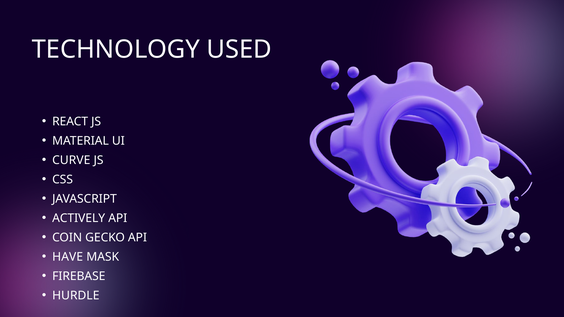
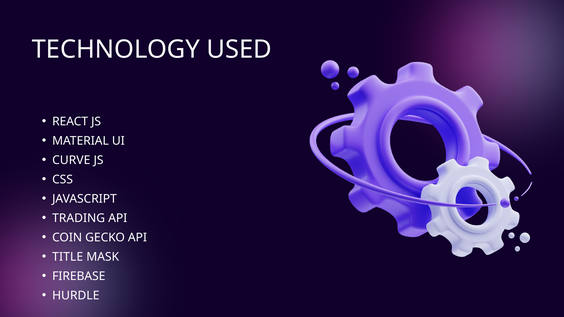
ACTIVELY: ACTIVELY -> TRADING
HAVE: HAVE -> TITLE
